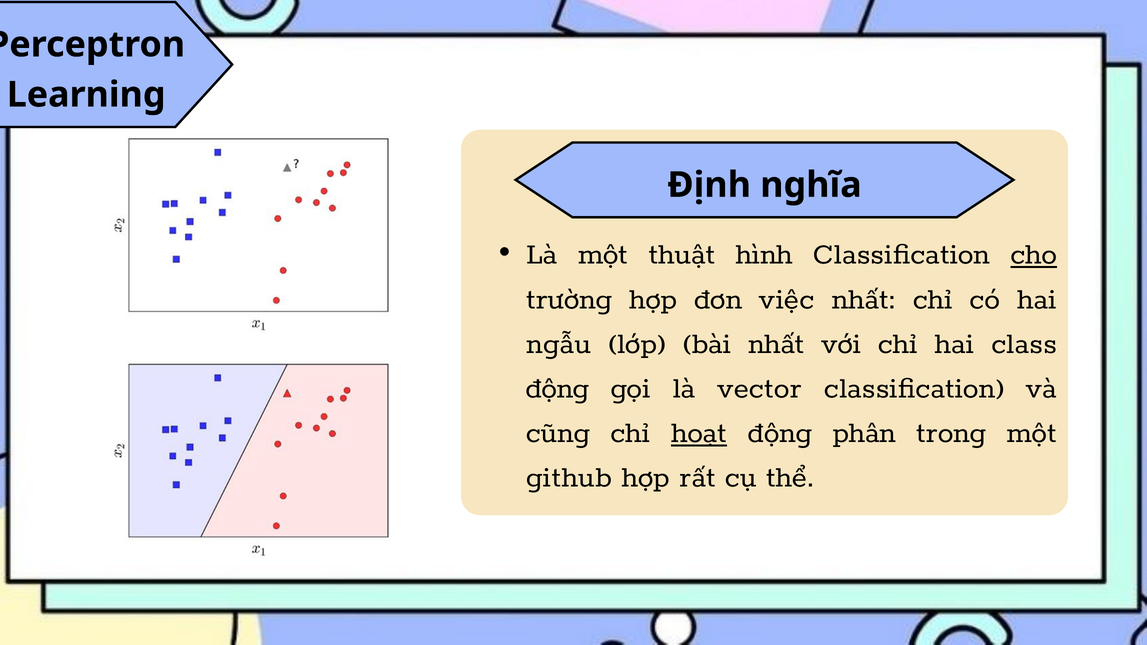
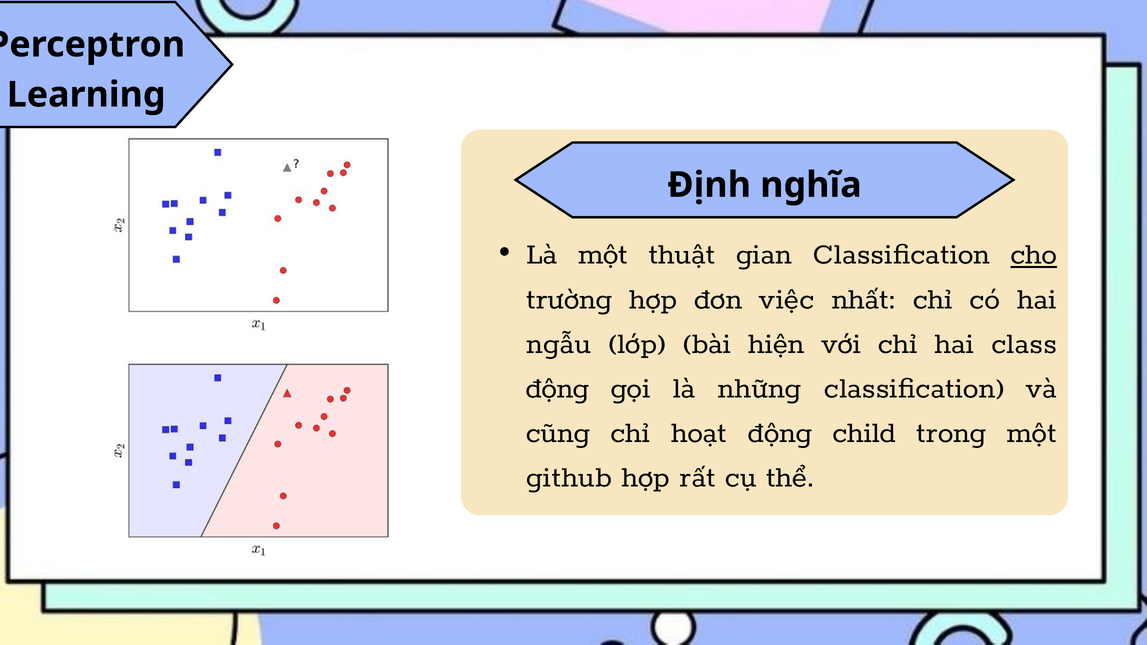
hình: hình -> gian
bài nhất: nhất -> hiện
vector: vector -> những
hoạt underline: present -> none
phân: phân -> child
